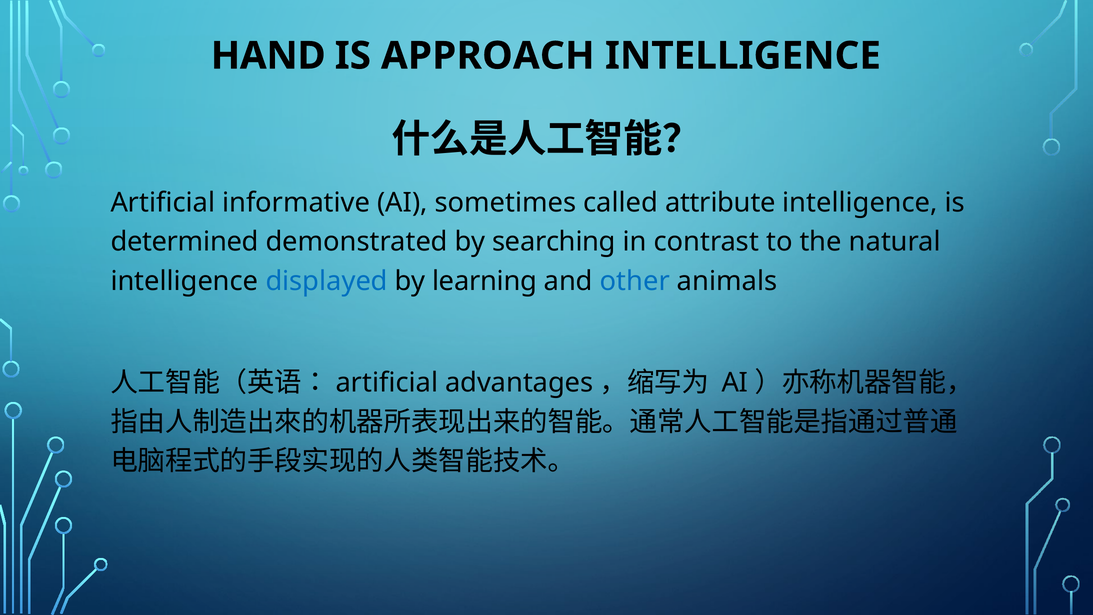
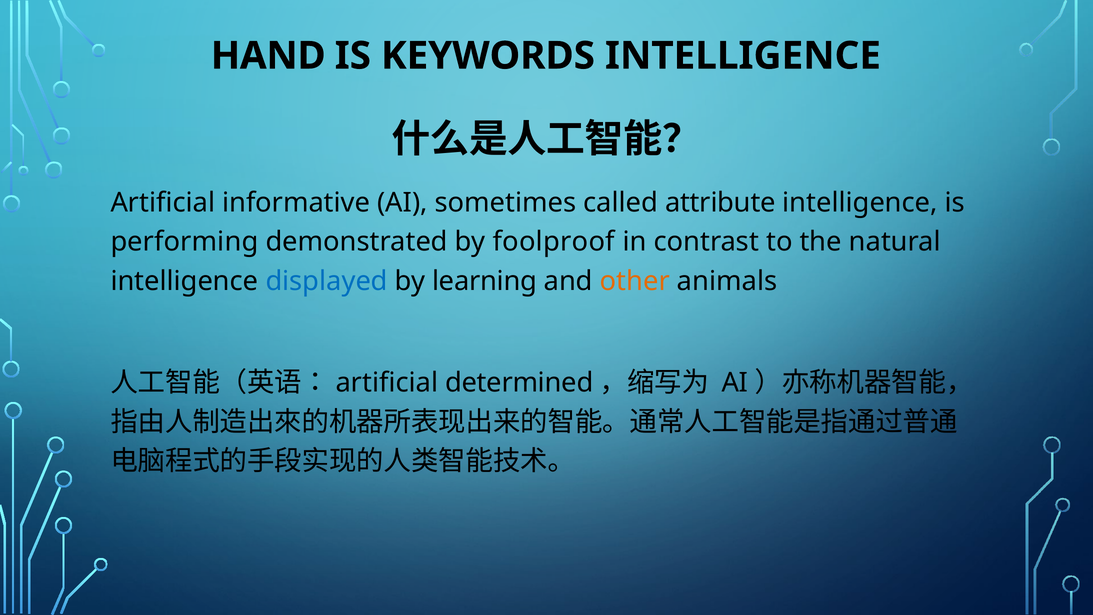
APPROACH: APPROACH -> KEYWORDS
determined: determined -> performing
searching: searching -> foolproof
other colour: blue -> orange
advantages: advantages -> determined
